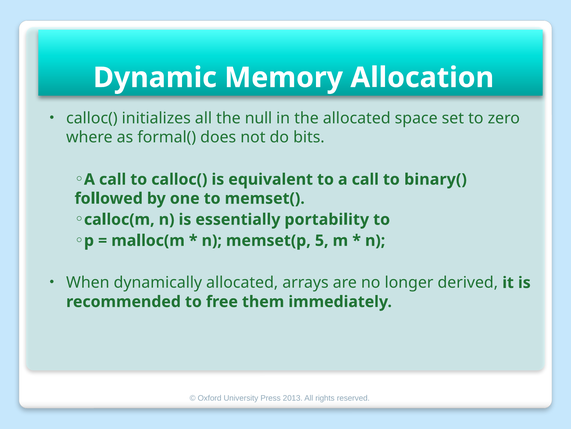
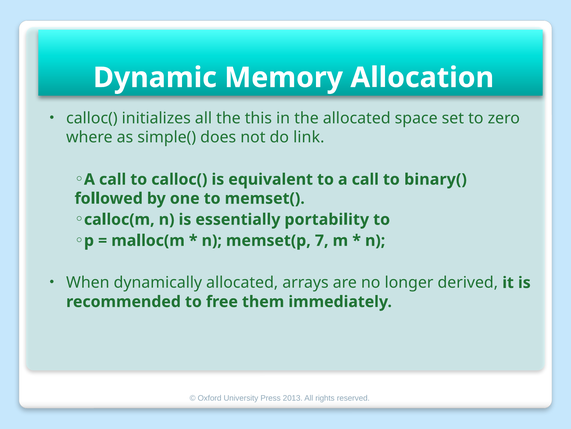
null: null -> this
formal(: formal( -> simple(
bits: bits -> link
5: 5 -> 7
